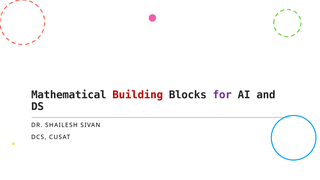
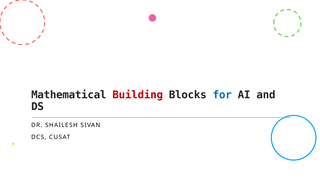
for colour: purple -> blue
